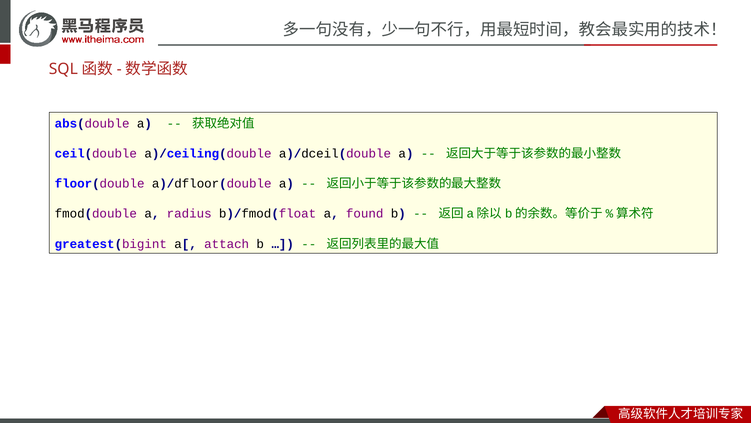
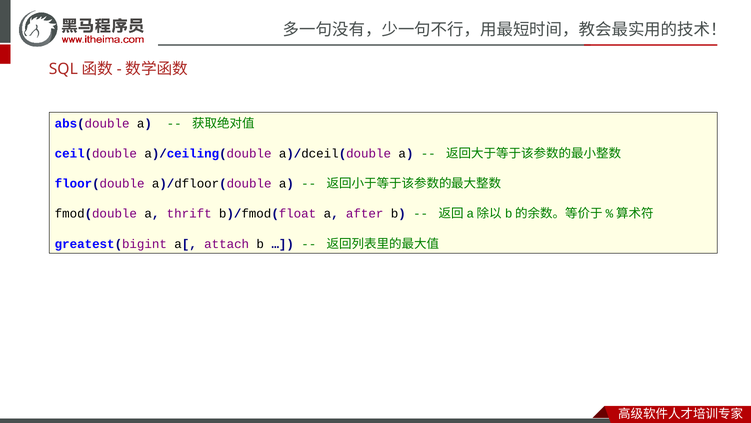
radius: radius -> thrift
found: found -> after
